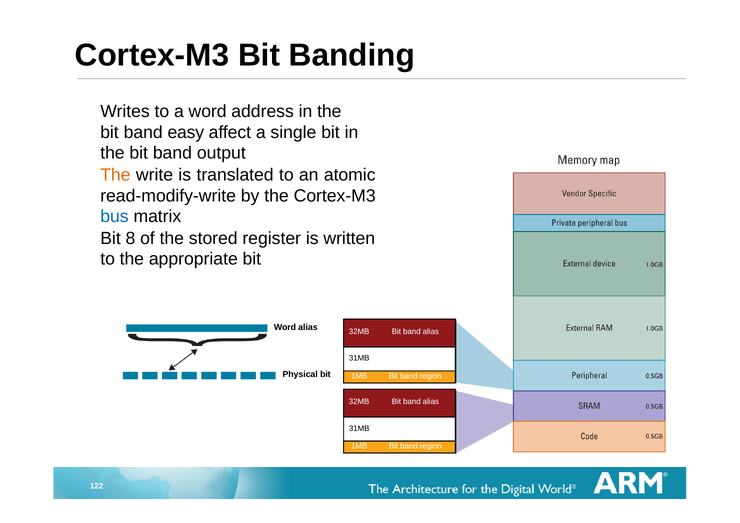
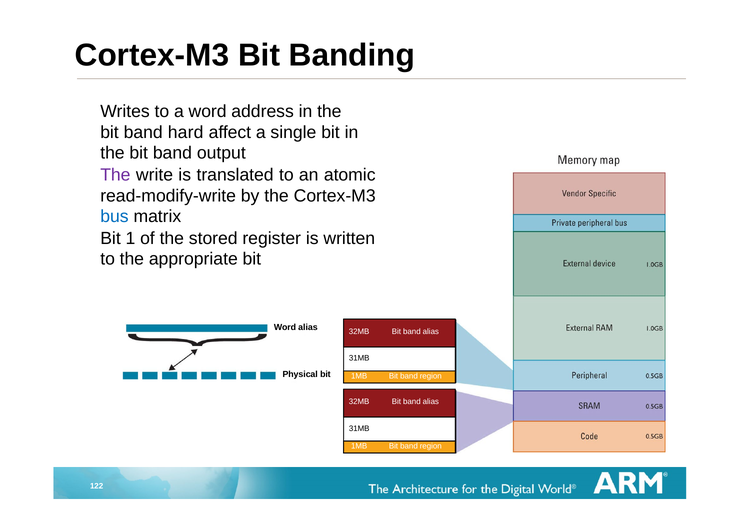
easy: easy -> hard
The at (115, 175) colour: orange -> purple
8: 8 -> 1
